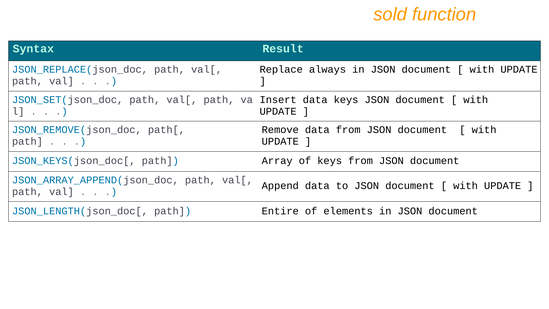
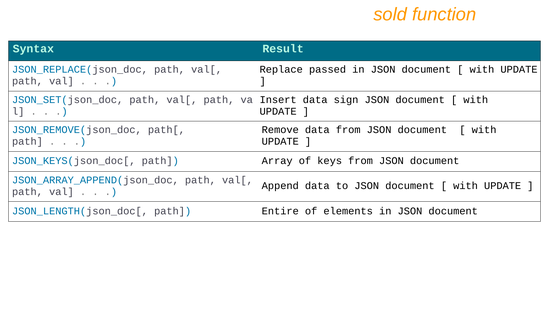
always: always -> passed
data keys: keys -> sign
